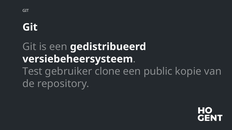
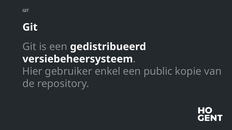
Test: Test -> Hier
clone: clone -> enkel
